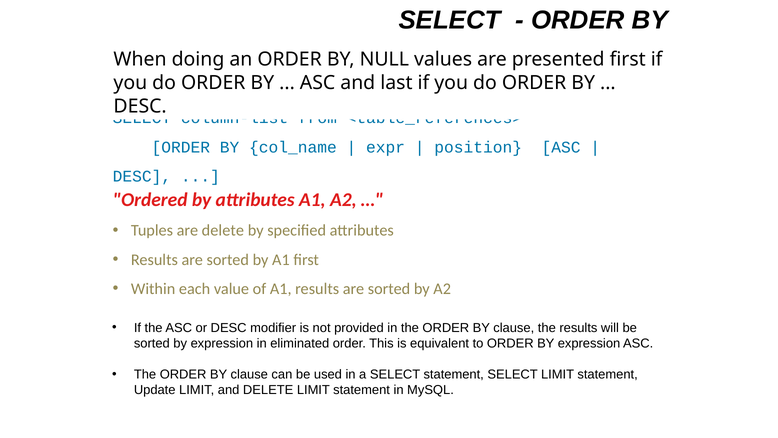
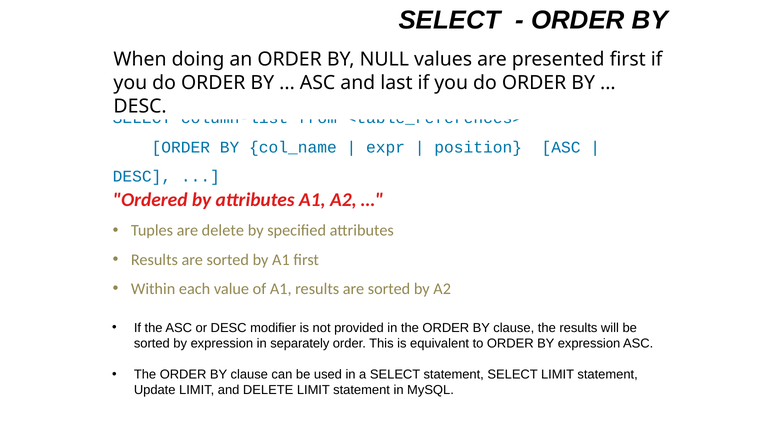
eliminated: eliminated -> separately
